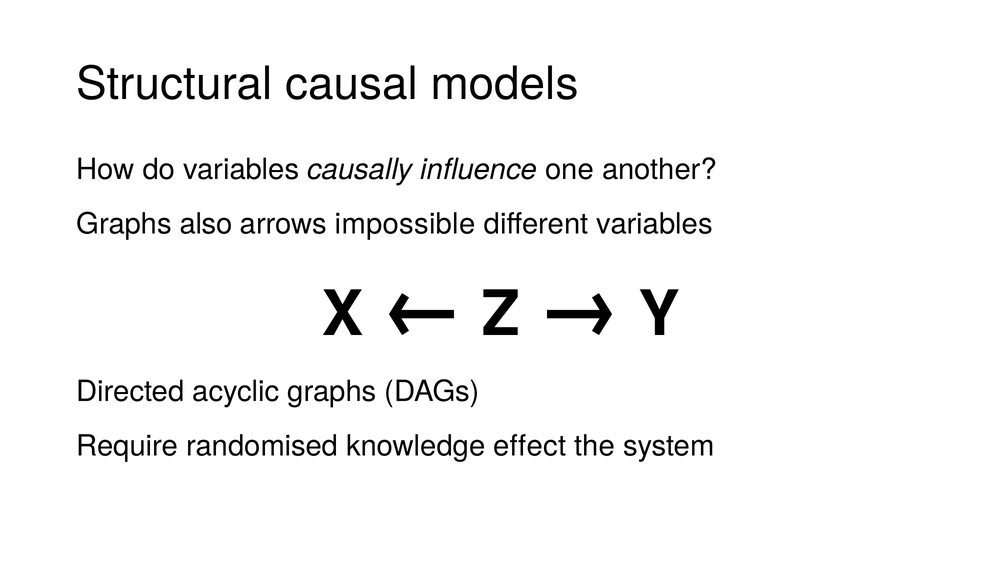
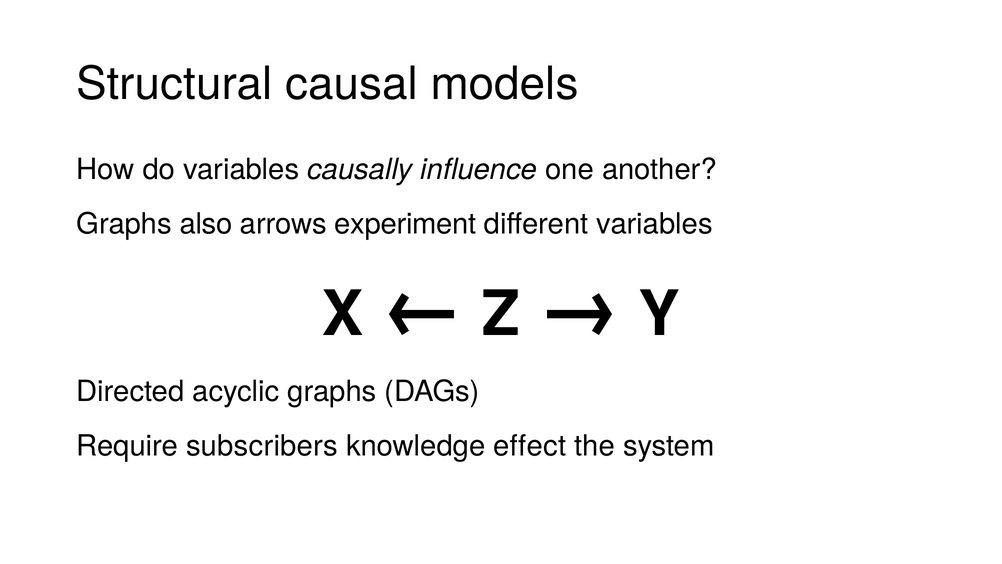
impossible: impossible -> experiment
randomised: randomised -> subscribers
